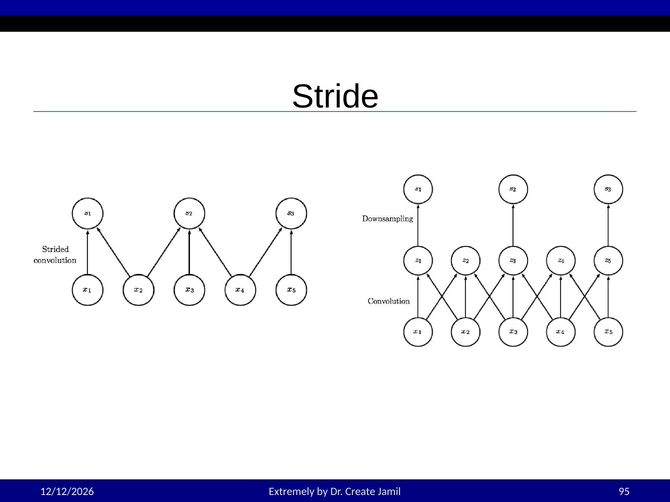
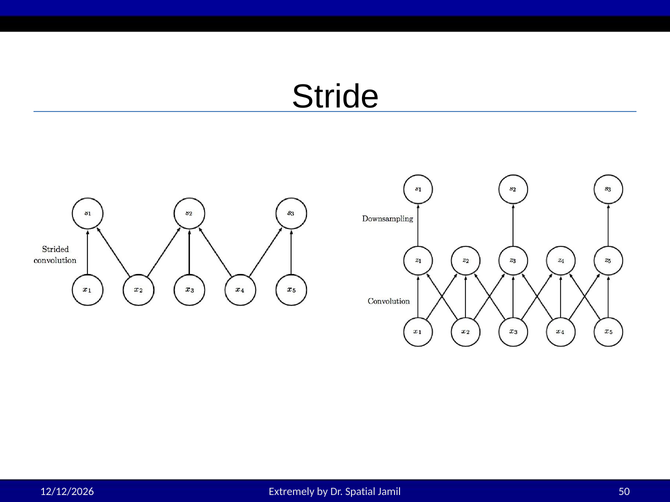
Create: Create -> Spatial
95: 95 -> 50
